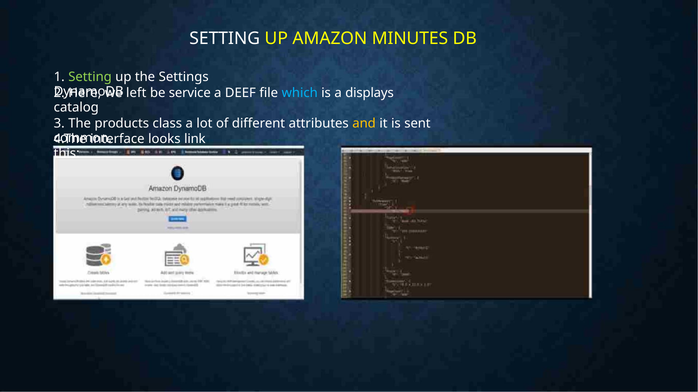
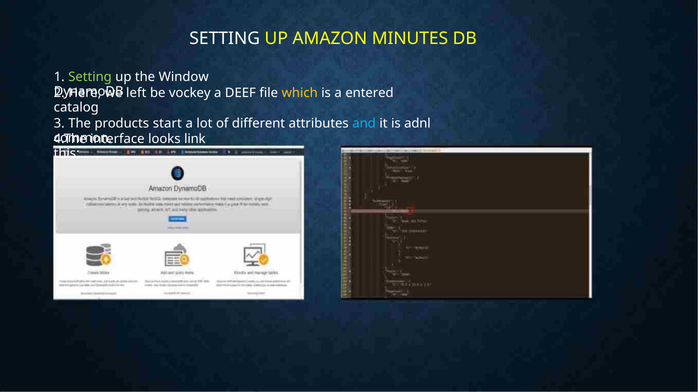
Settings: Settings -> Window
service: service -> vockey
which colour: light blue -> yellow
displays: displays -> entered
class: class -> start
and colour: yellow -> light blue
sent: sent -> adnl
